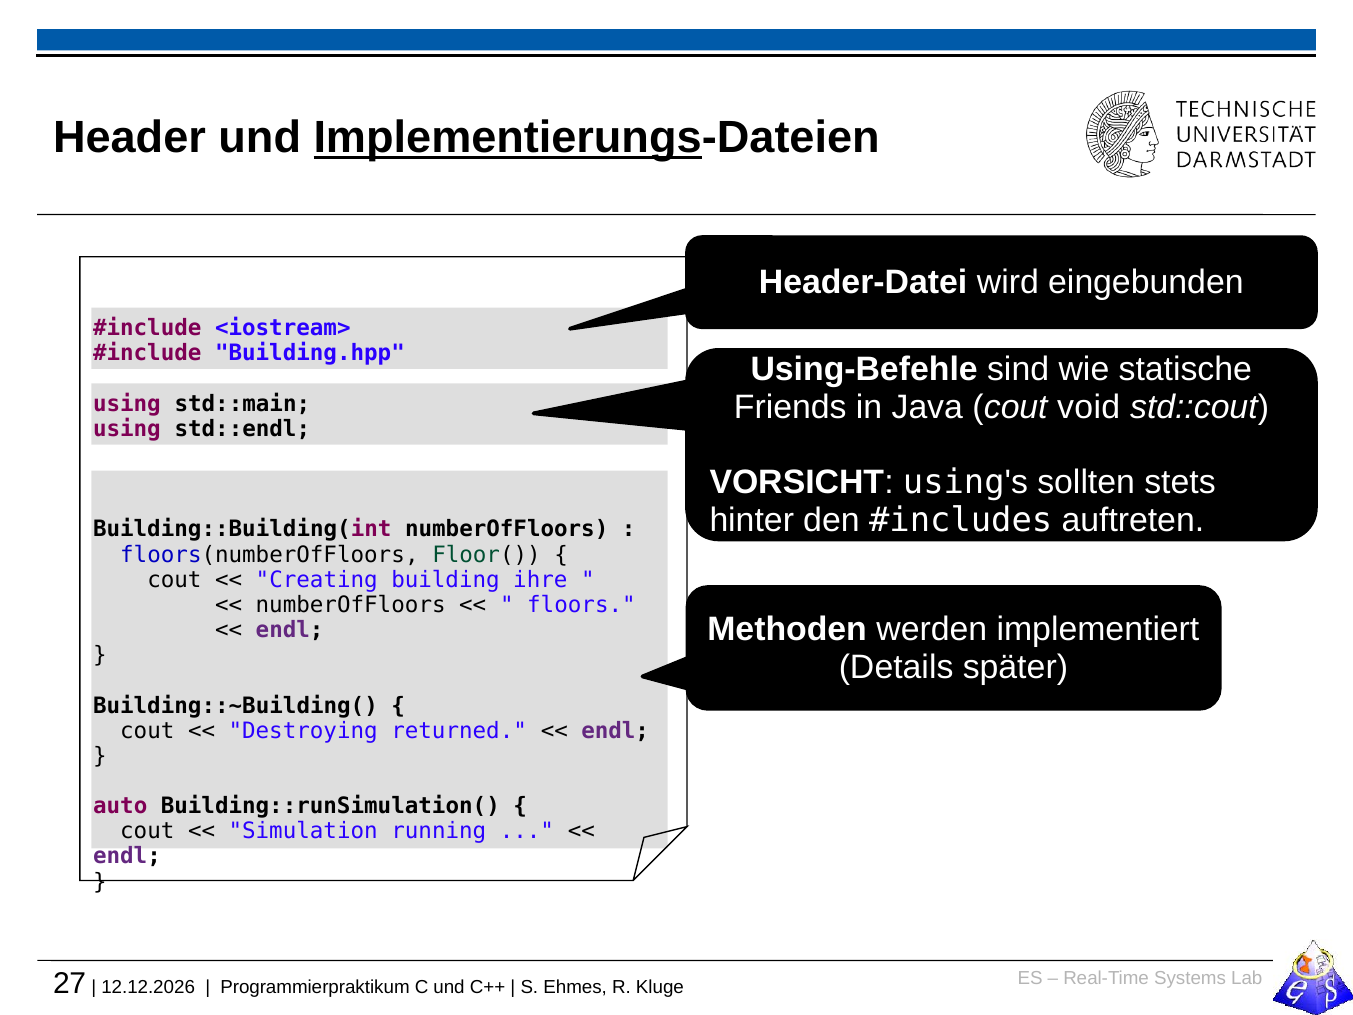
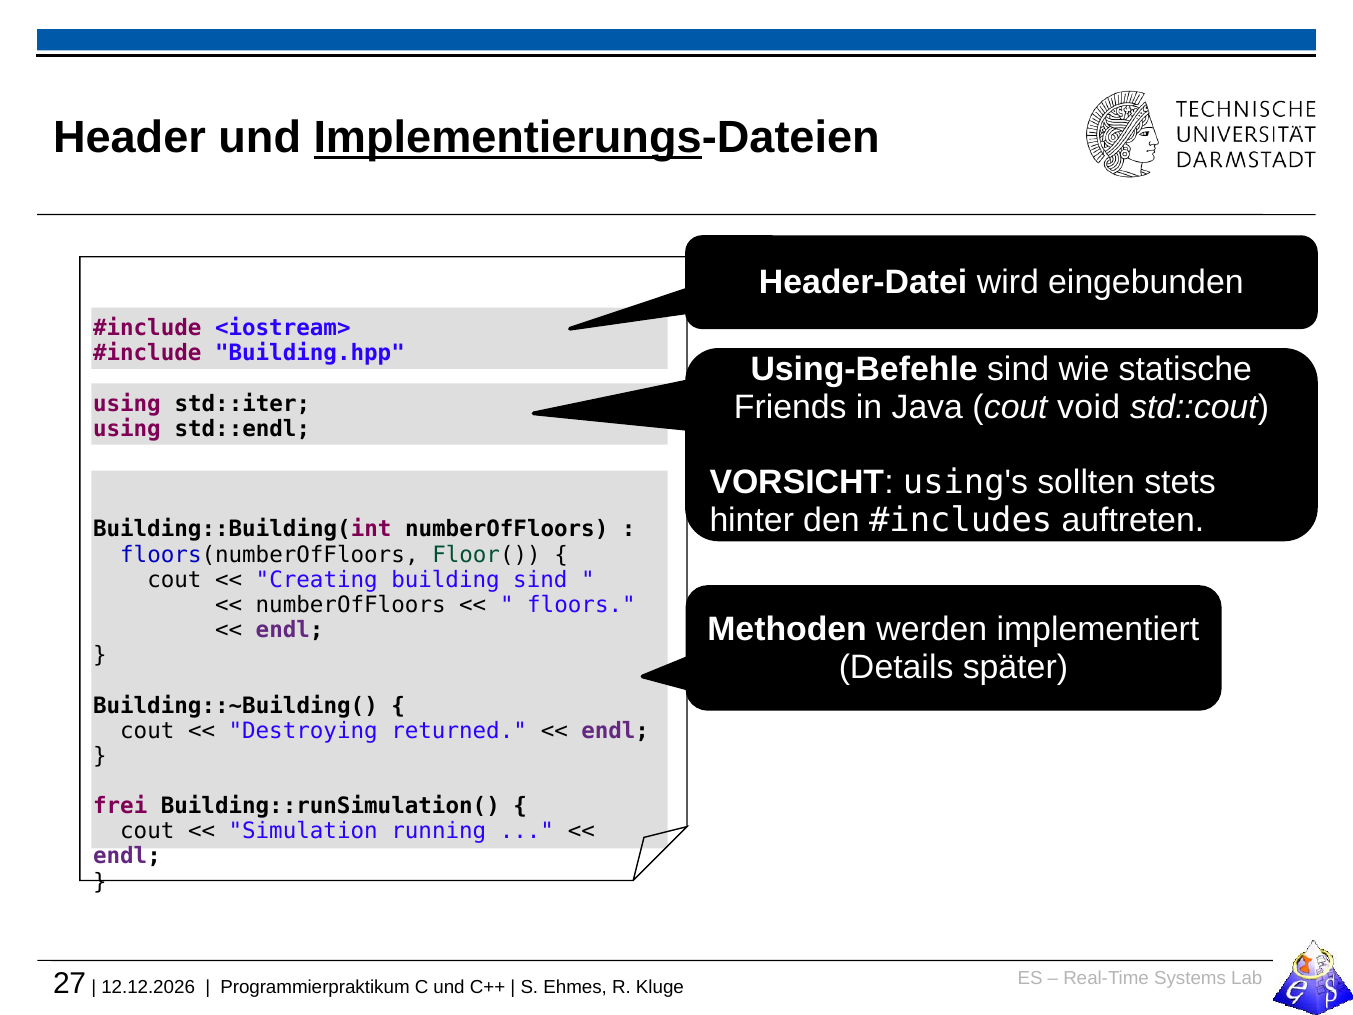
std::main: std::main -> std::iter
building ihre: ihre -> sind
auto: auto -> frei
